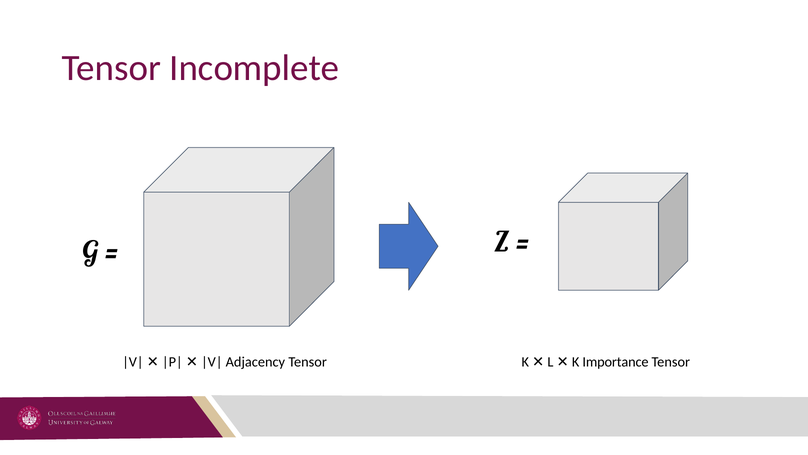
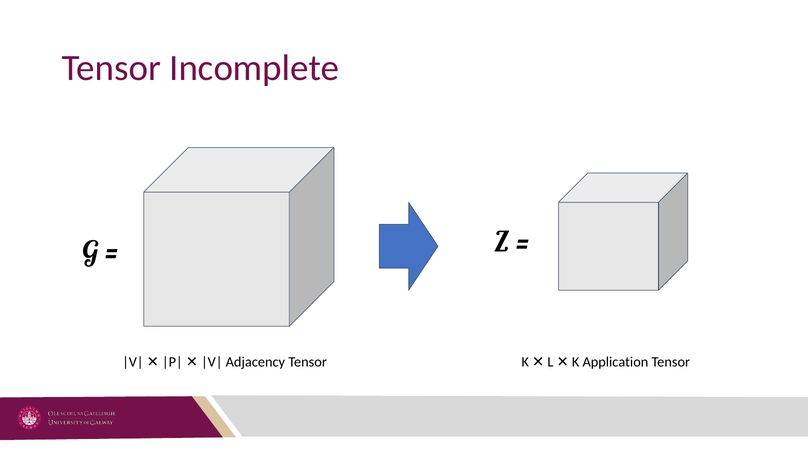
Importance: Importance -> Application
